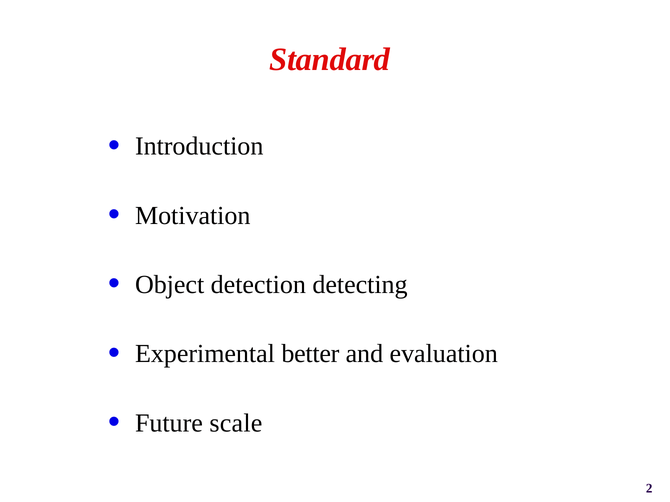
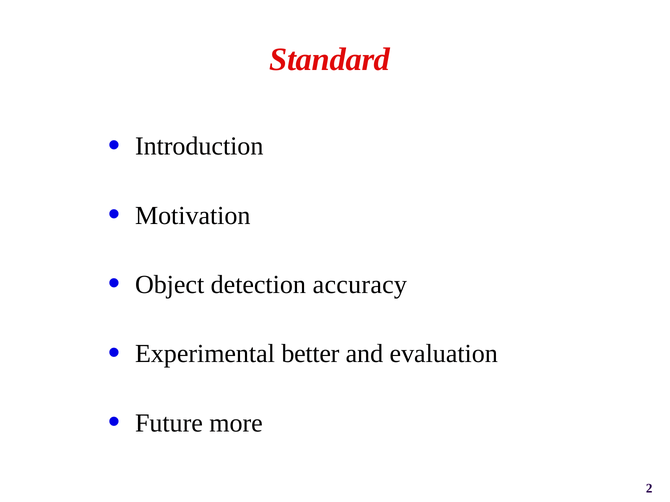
detecting: detecting -> accuracy
scale: scale -> more
